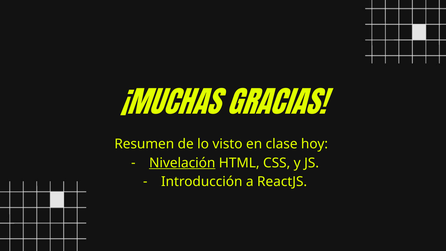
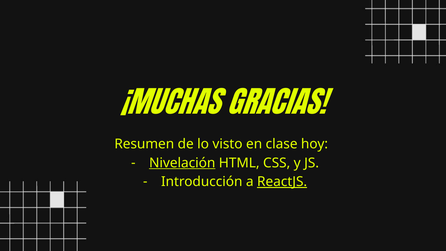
ReactJS underline: none -> present
